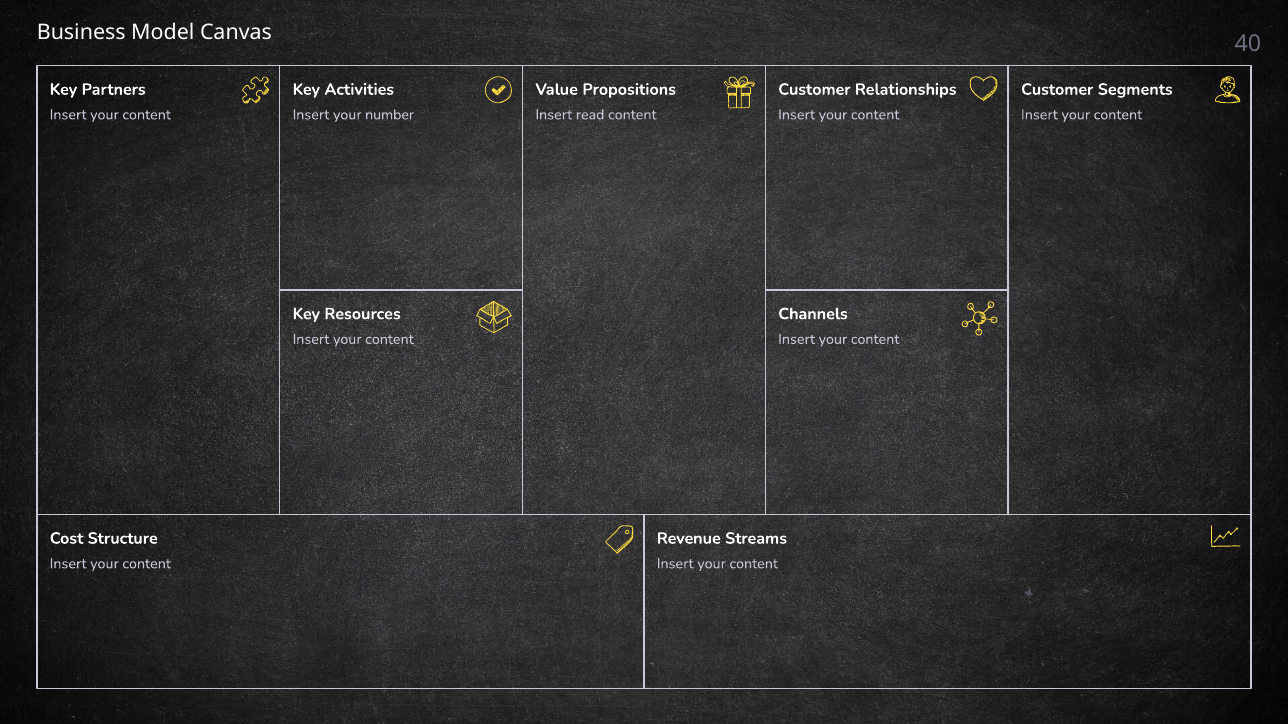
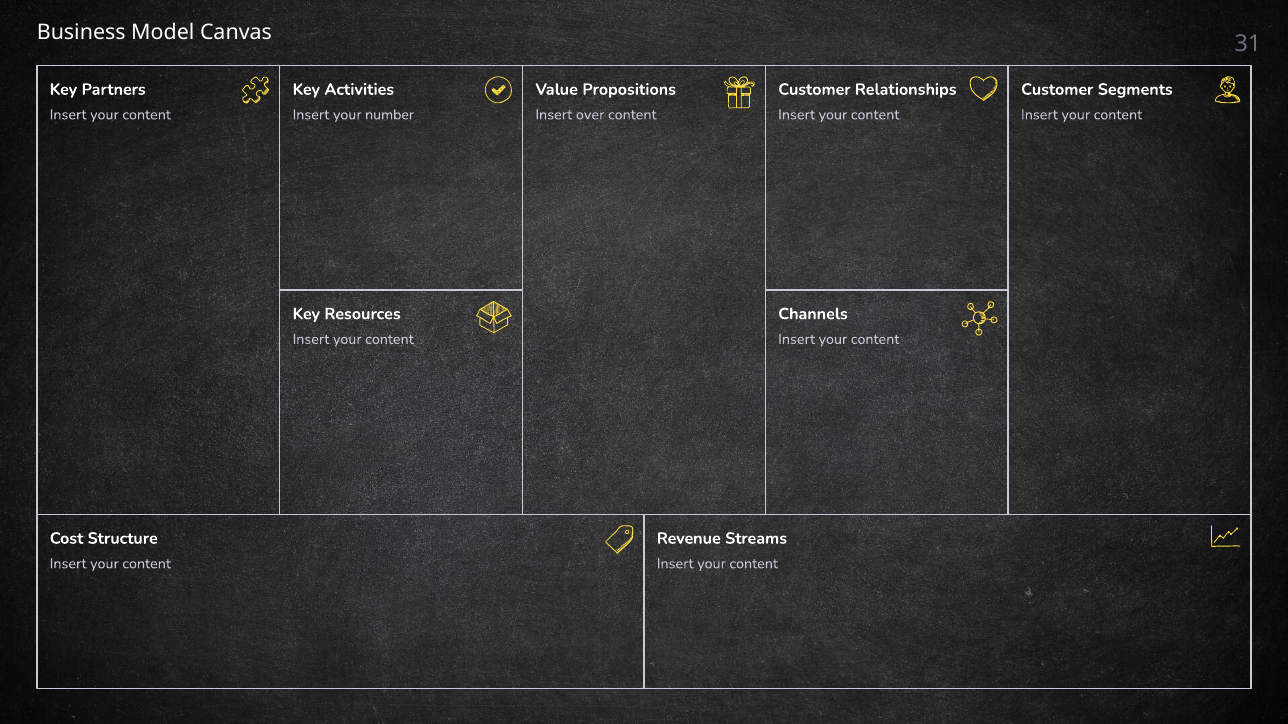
40: 40 -> 31
read: read -> over
